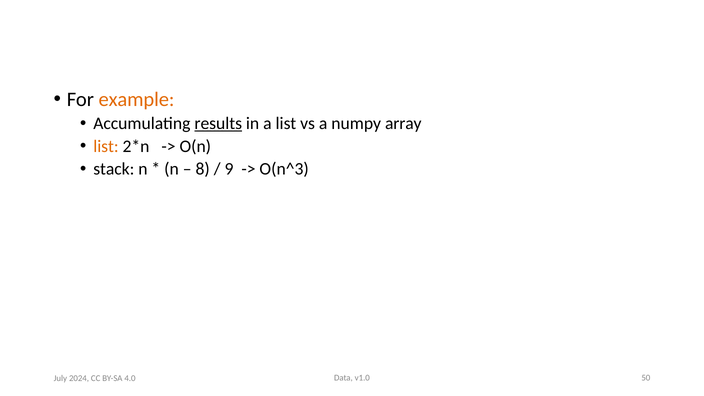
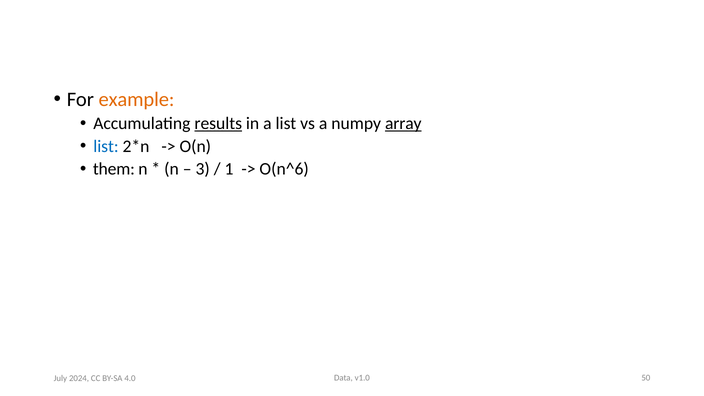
array underline: none -> present
list at (106, 146) colour: orange -> blue
stack: stack -> them
8: 8 -> 3
9: 9 -> 1
O(n^3: O(n^3 -> O(n^6
